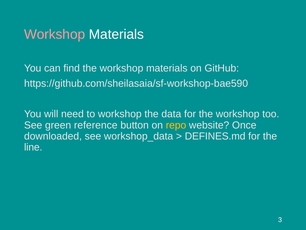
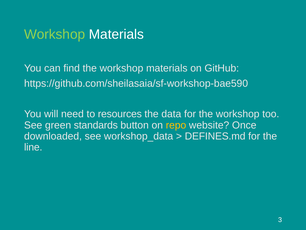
Workshop at (55, 34) colour: pink -> light green
to workshop: workshop -> resources
reference: reference -> standards
